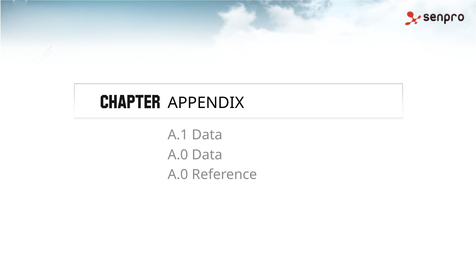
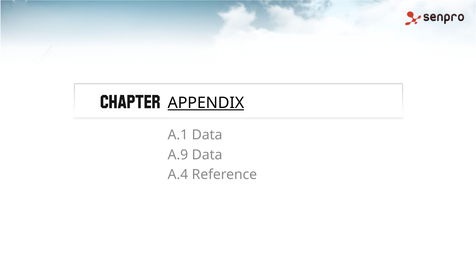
APPENDIX underline: none -> present
A.0 at (178, 155): A.0 -> A.9
A.0 at (178, 175): A.0 -> A.4
